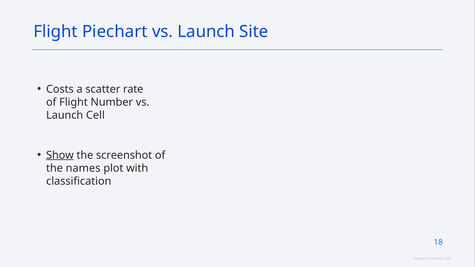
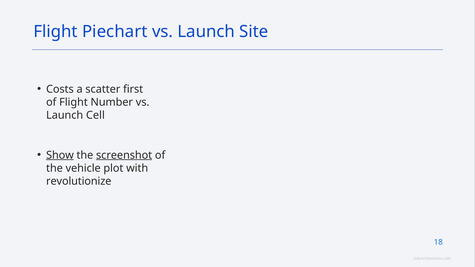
rate: rate -> first
screenshot underline: none -> present
names: names -> vehicle
classification: classification -> revolutionize
